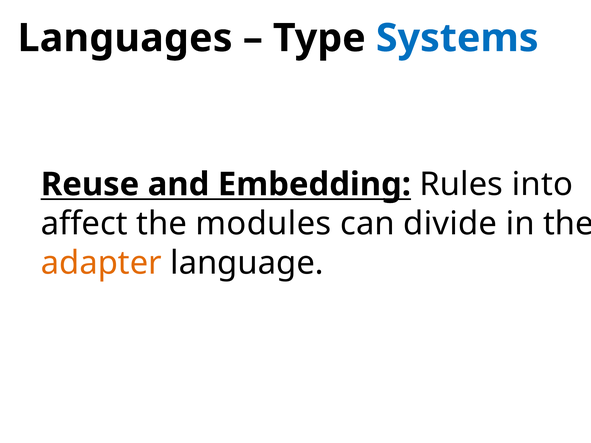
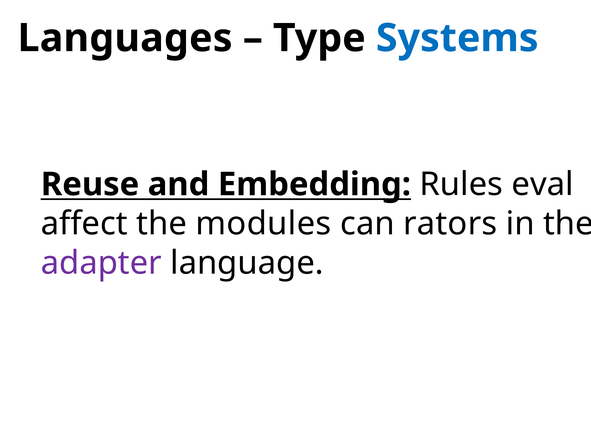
into: into -> eval
divide: divide -> rators
adapter colour: orange -> purple
